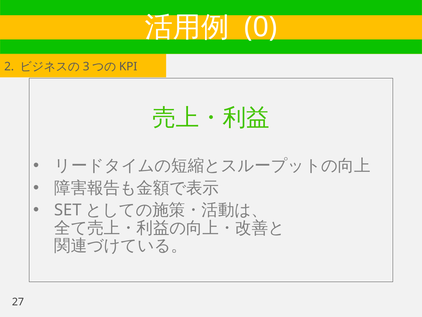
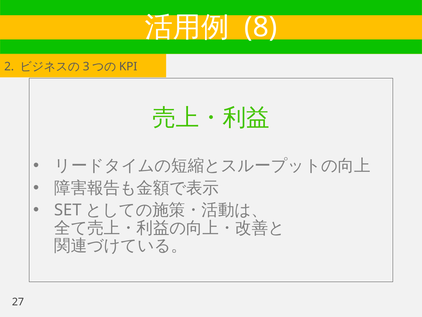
0: 0 -> 8
